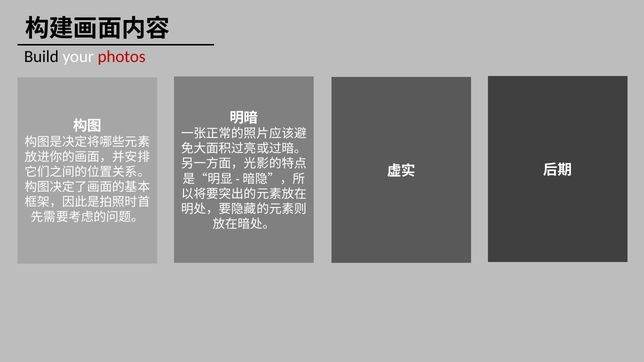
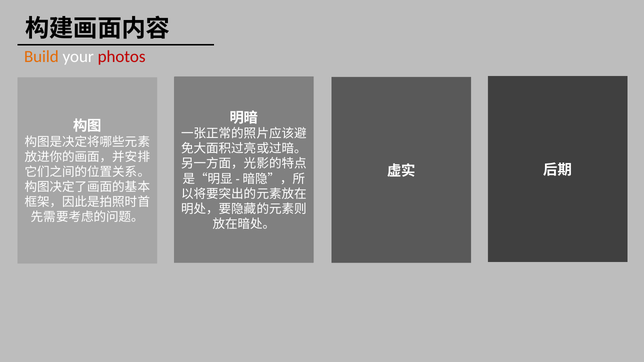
Build colour: black -> orange
